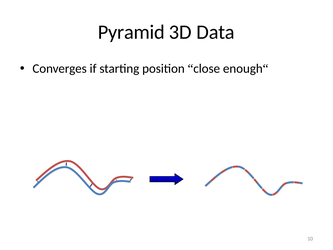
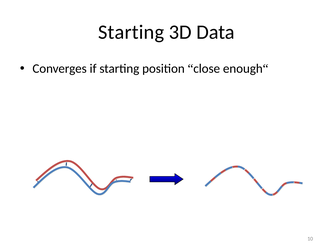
Pyramid at (131, 32): Pyramid -> Starting
